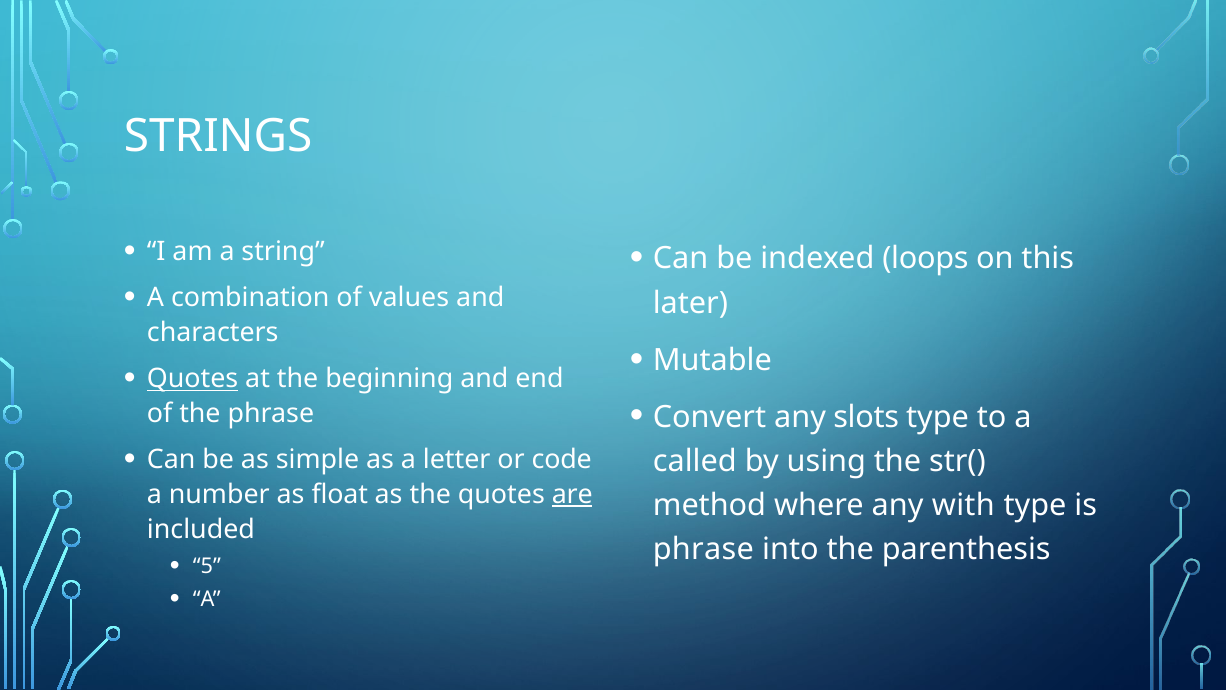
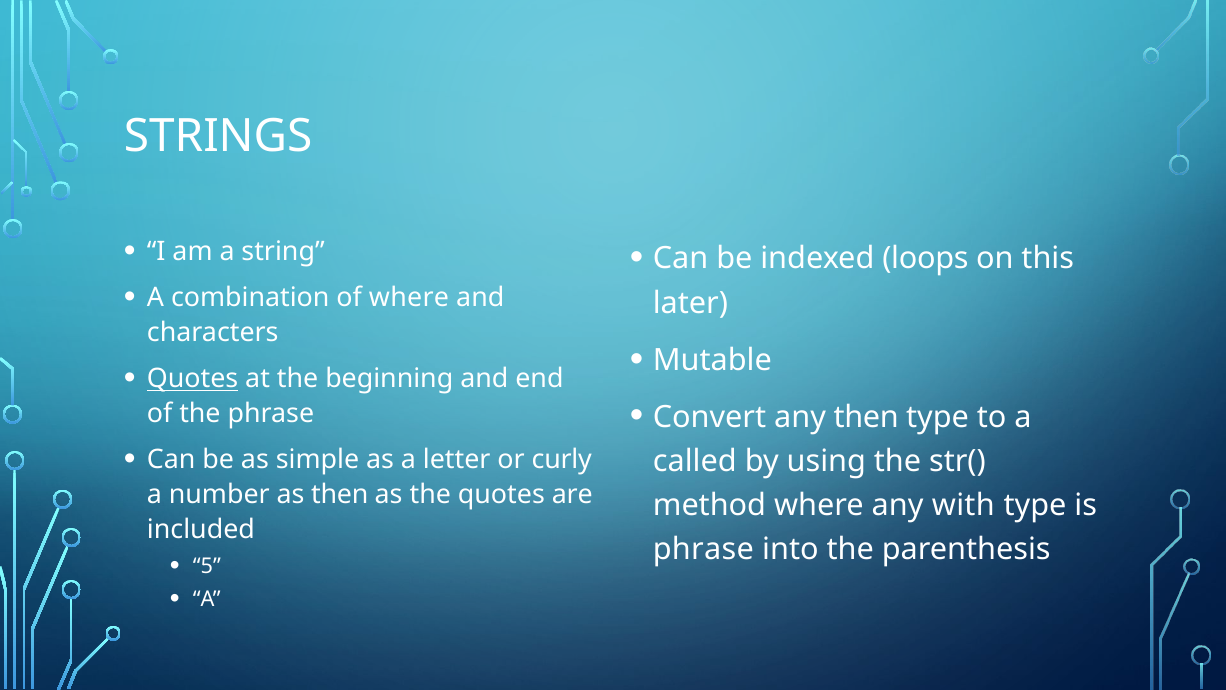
of values: values -> where
any slots: slots -> then
code: code -> curly
as float: float -> then
are underline: present -> none
